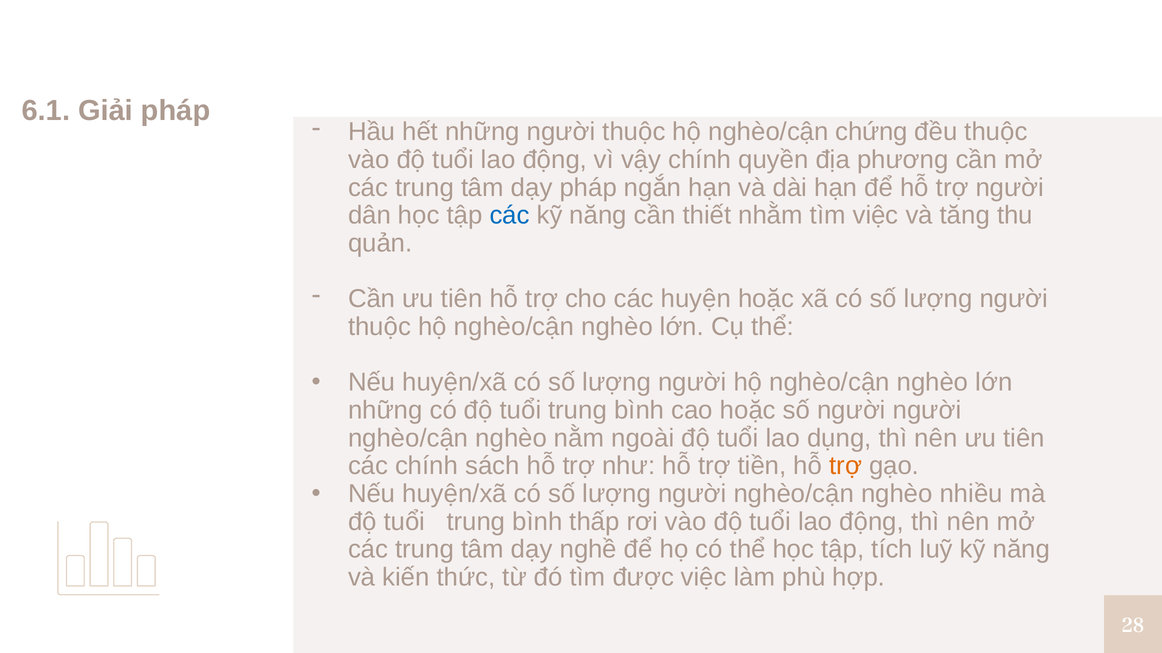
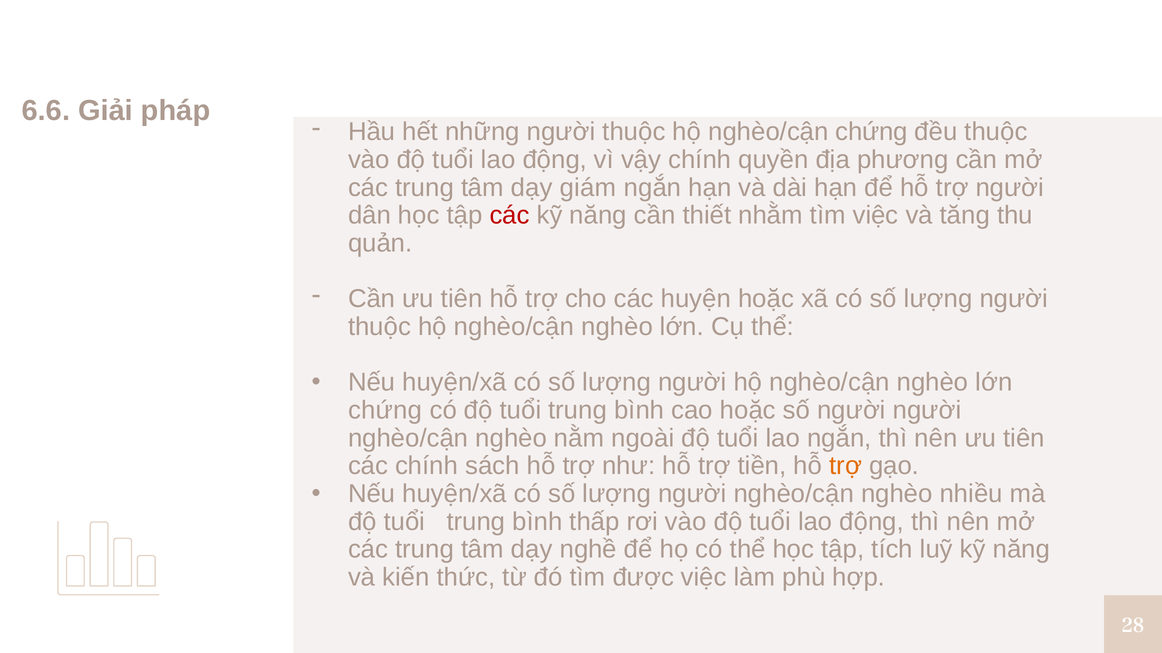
6.1: 6.1 -> 6.6
dạy pháp: pháp -> giám
các at (510, 216) colour: blue -> red
những at (385, 411): những -> chứng
lao dụng: dụng -> ngắn
